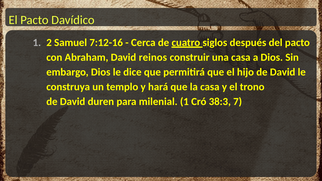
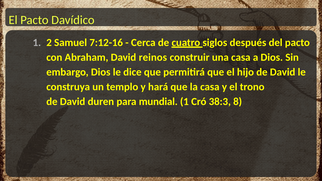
milenial: milenial -> mundial
7: 7 -> 8
